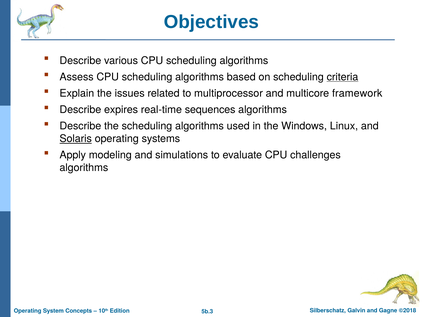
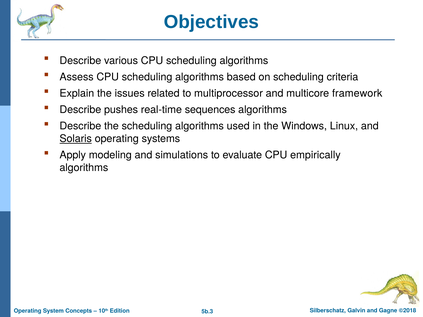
criteria underline: present -> none
expires: expires -> pushes
challenges: challenges -> empirically
